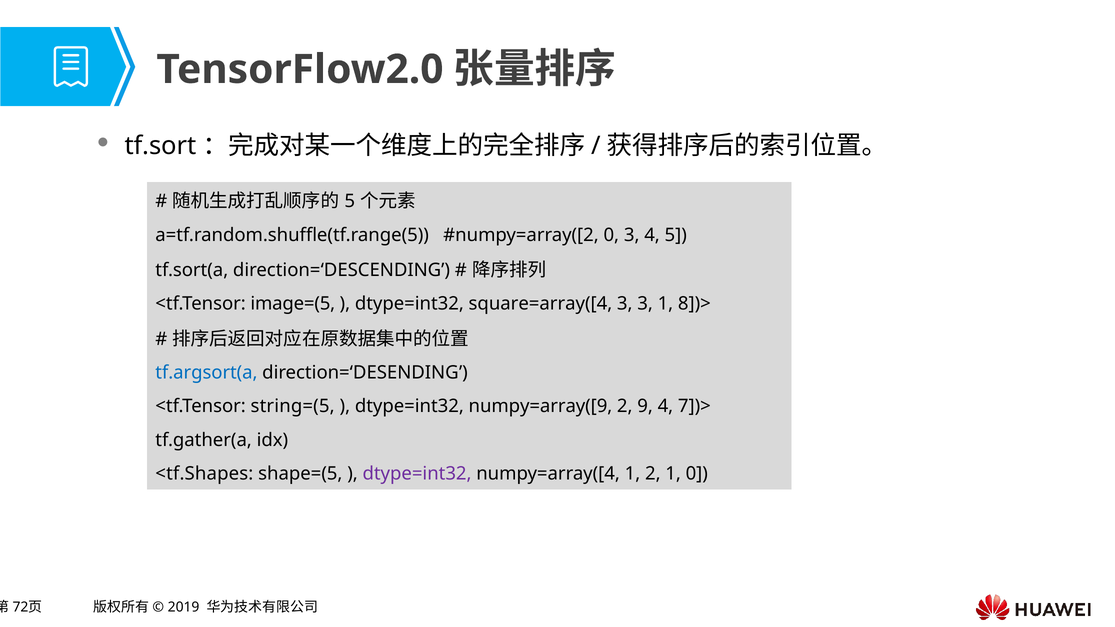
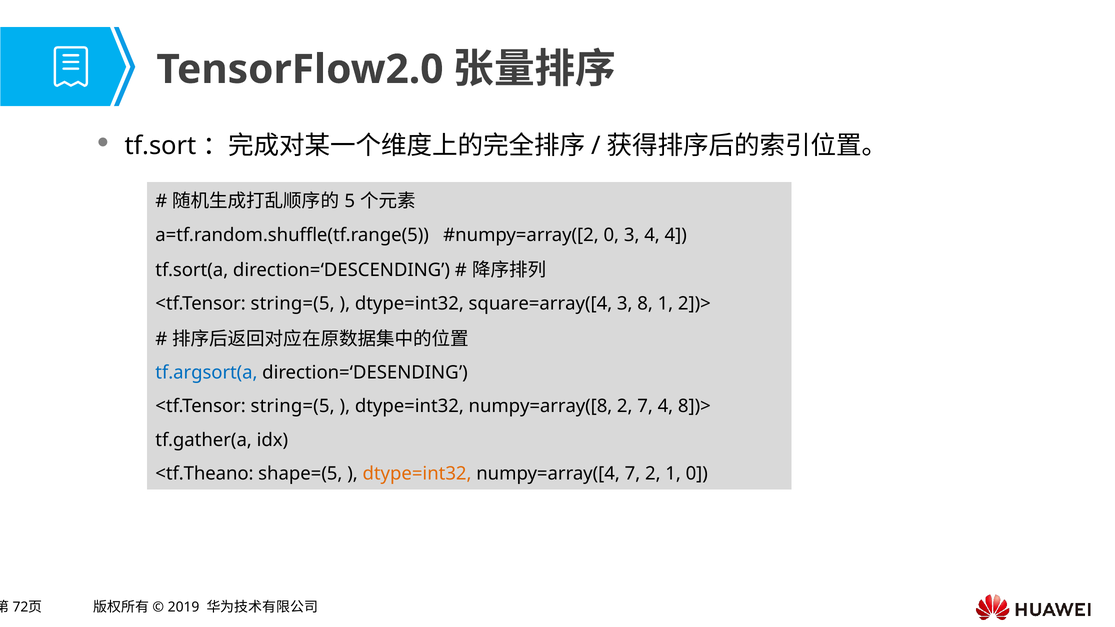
4 5: 5 -> 4
image=(5 at (293, 304): image=(5 -> string=(5
3 3: 3 -> 8
8])>: 8])> -> 2])>
numpy=array([9: numpy=array([9 -> numpy=array([8
2 9: 9 -> 7
7])>: 7])> -> 8])>
<tf.Shapes: <tf.Shapes -> <tf.Theano
dtype=int32 at (417, 474) colour: purple -> orange
numpy=array([4 1: 1 -> 7
